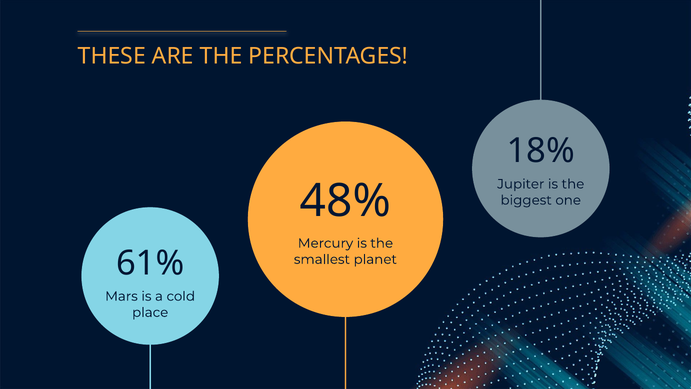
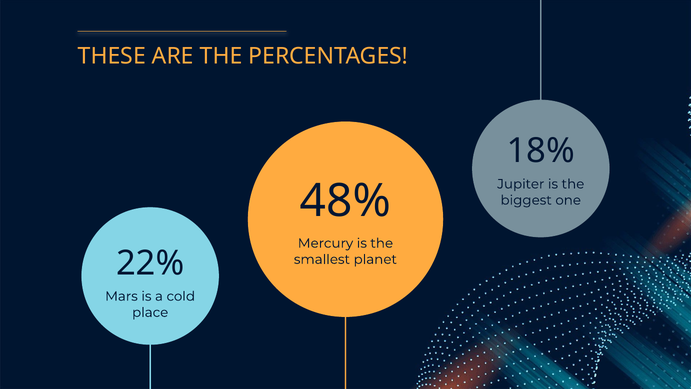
61%: 61% -> 22%
